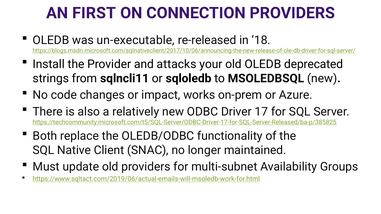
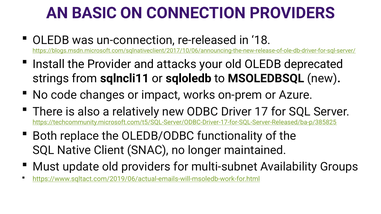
FIRST: FIRST -> BASIC
un-executable: un-executable -> un-connection
